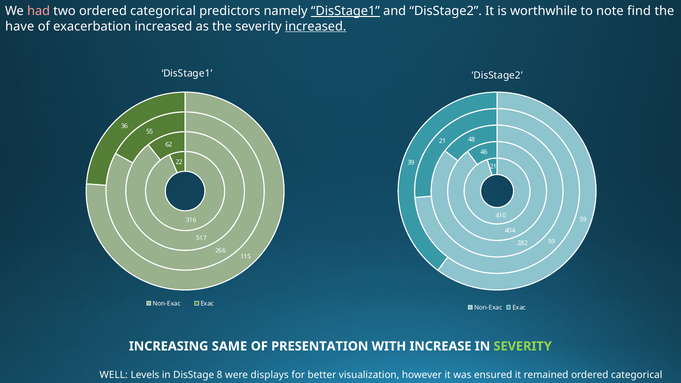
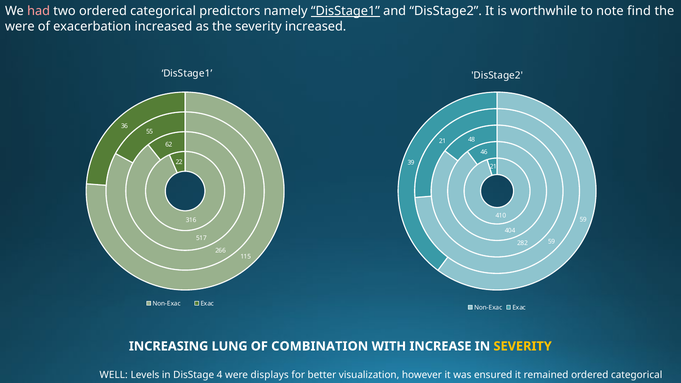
have at (20, 26): have -> were
increased at (316, 26) underline: present -> none
SAME: SAME -> LUNG
PRESENTATION: PRESENTATION -> COMBINATION
SEVERITY at (523, 346) colour: light green -> yellow
8: 8 -> 4
